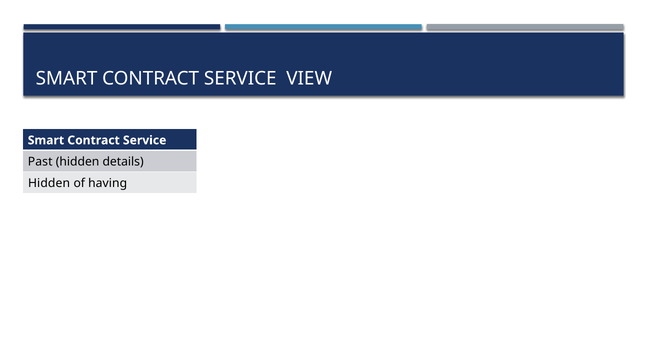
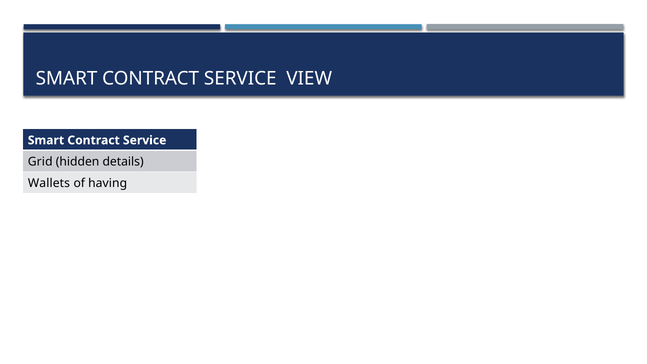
Past: Past -> Grid
Hidden at (49, 183): Hidden -> Wallets
